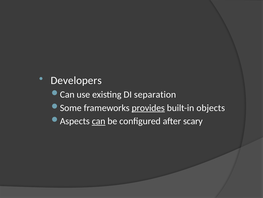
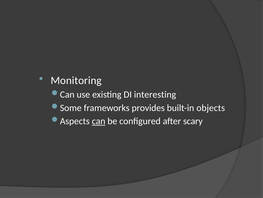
Developers: Developers -> Monitoring
separation: separation -> interesting
provides underline: present -> none
